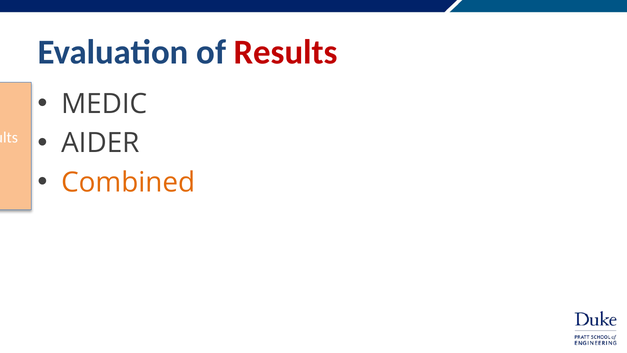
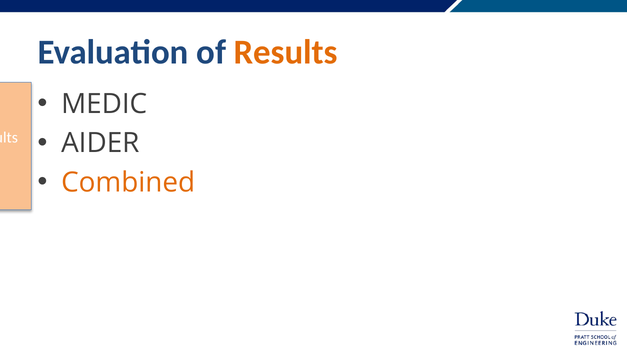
Results at (286, 52) colour: red -> orange
